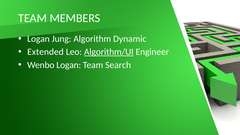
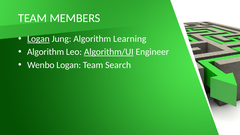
Logan at (38, 39) underline: none -> present
Dynamic: Dynamic -> Learning
Extended at (45, 52): Extended -> Algorithm
